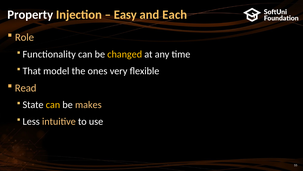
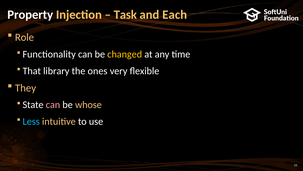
Easy: Easy -> Task
model: model -> library
Read: Read -> They
can at (53, 105) colour: yellow -> pink
makes: makes -> whose
Less colour: white -> light blue
